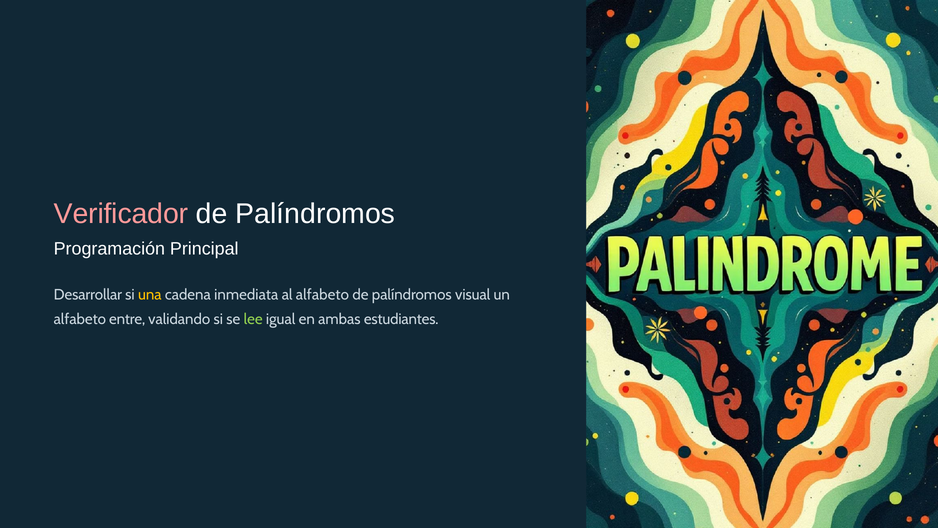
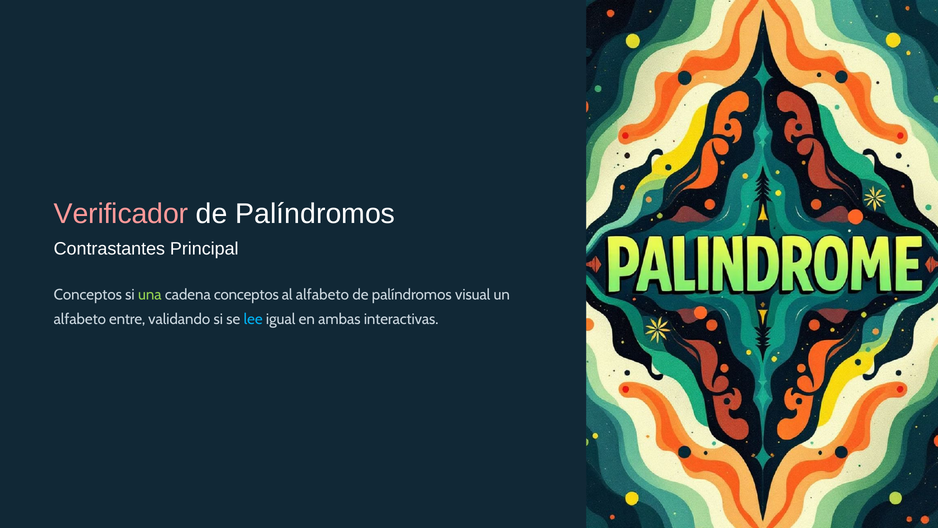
Programación: Programación -> Contrastantes
Desarrollar at (88, 295): Desarrollar -> Conceptos
una colour: yellow -> light green
cadena inmediata: inmediata -> conceptos
lee colour: light green -> light blue
estudiantes: estudiantes -> interactivas
